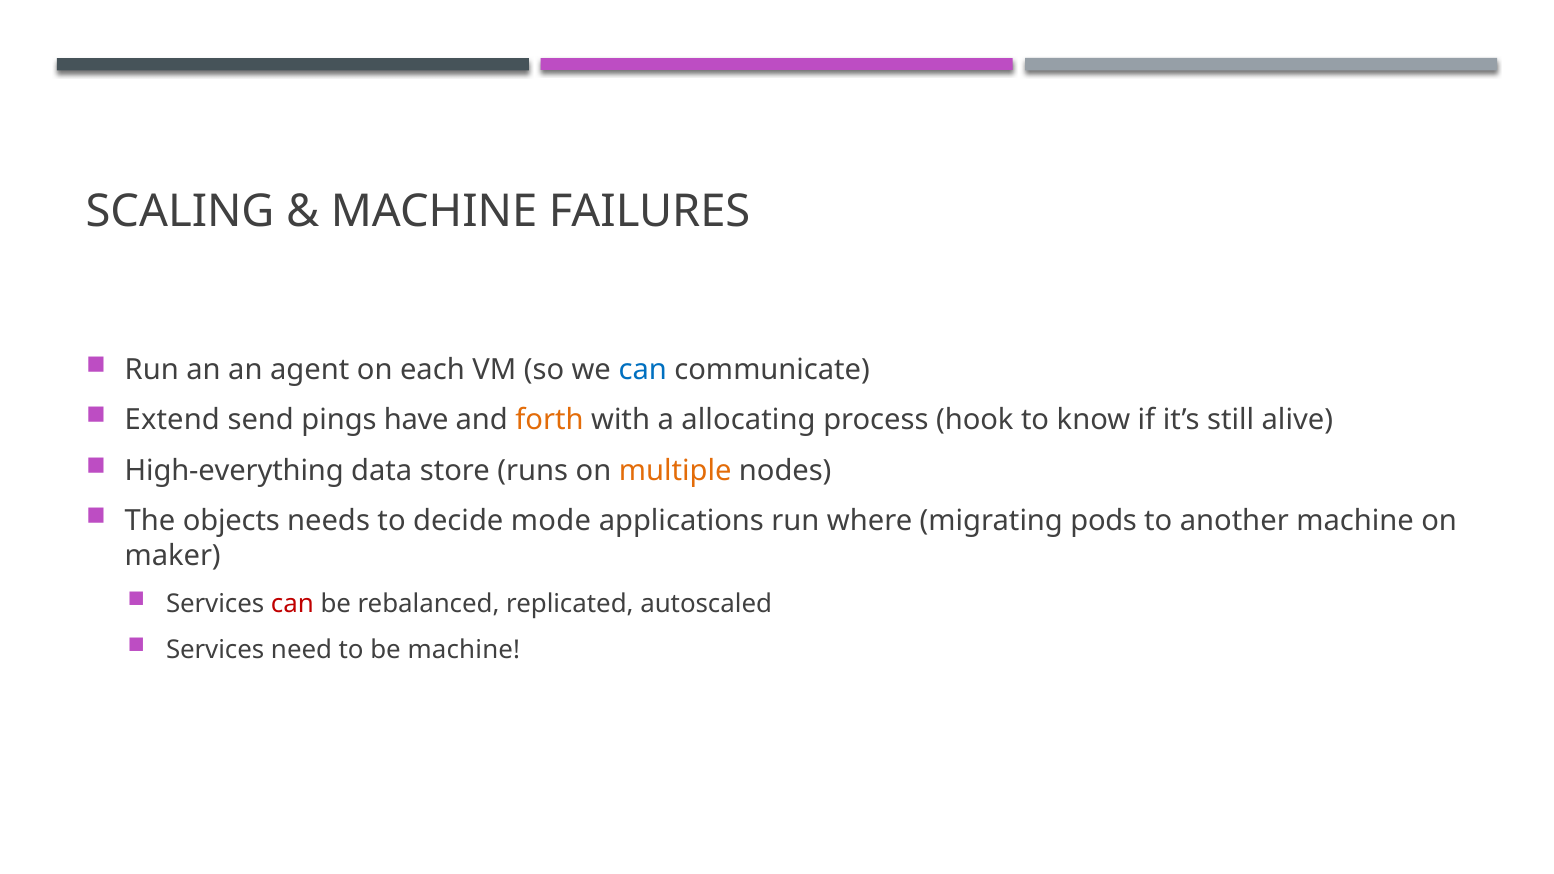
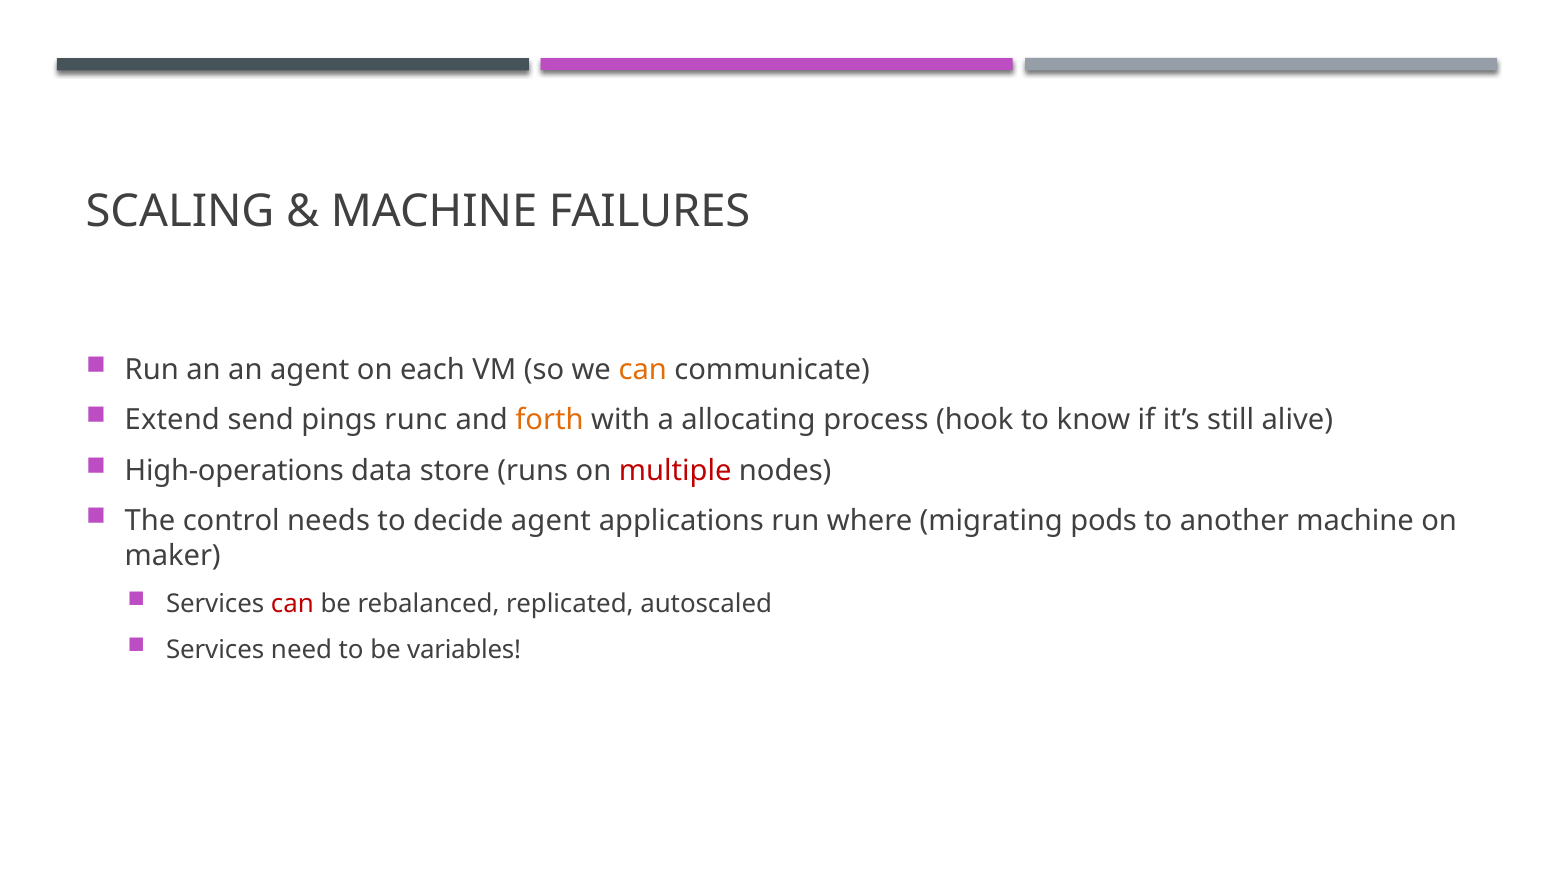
can at (643, 370) colour: blue -> orange
have: have -> runc
High-everything: High-everything -> High-operations
multiple colour: orange -> red
objects: objects -> control
decide mode: mode -> agent
be machine: machine -> variables
